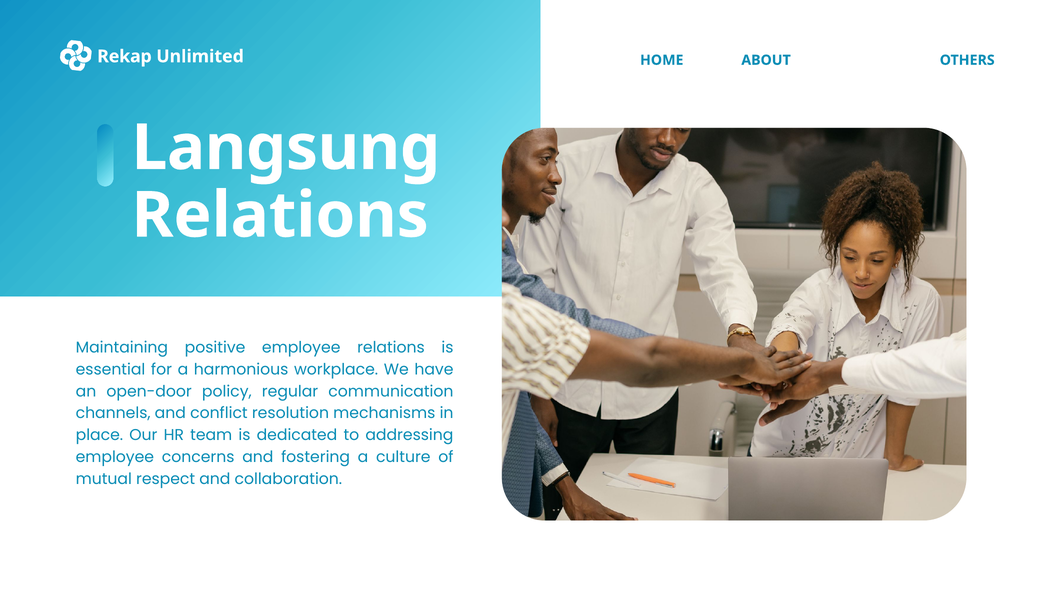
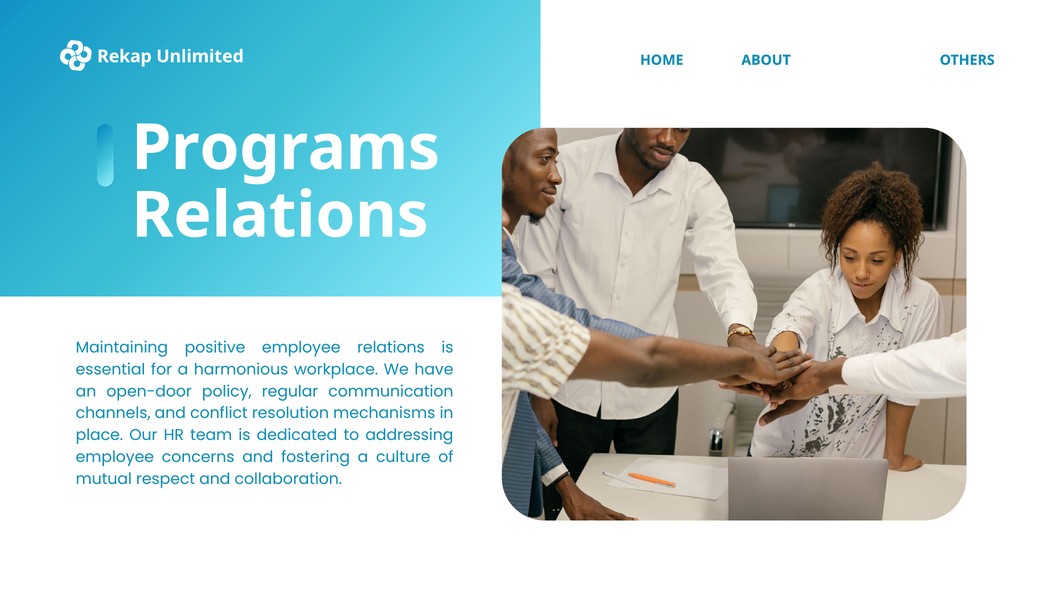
Langsung: Langsung -> Programs
